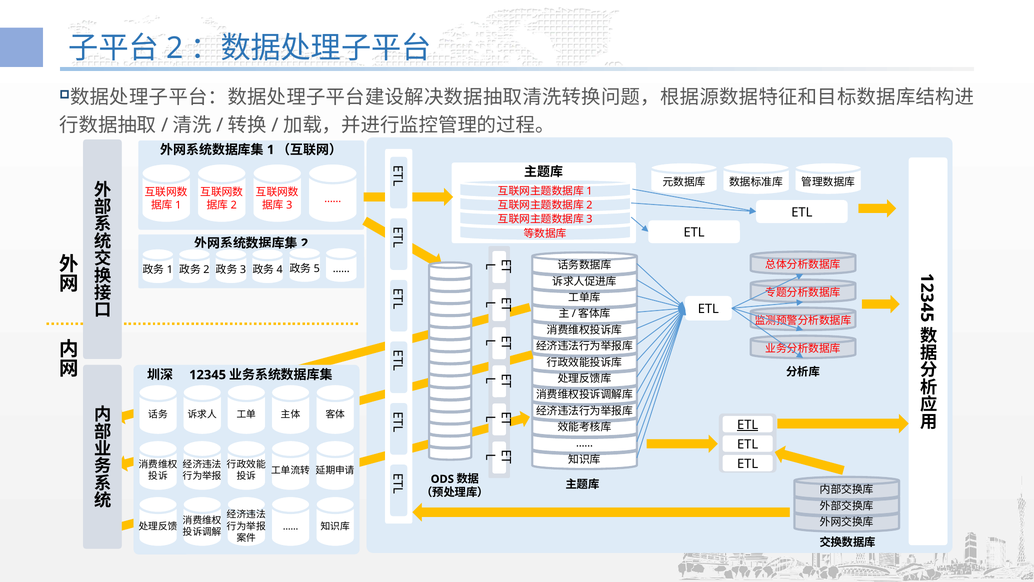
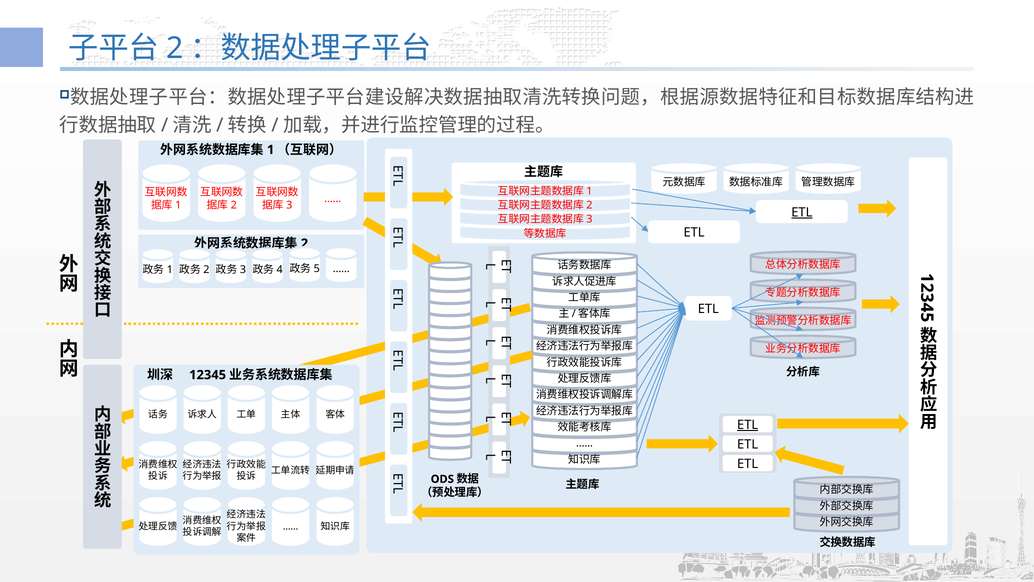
ETL at (802, 212) underline: none -> present
